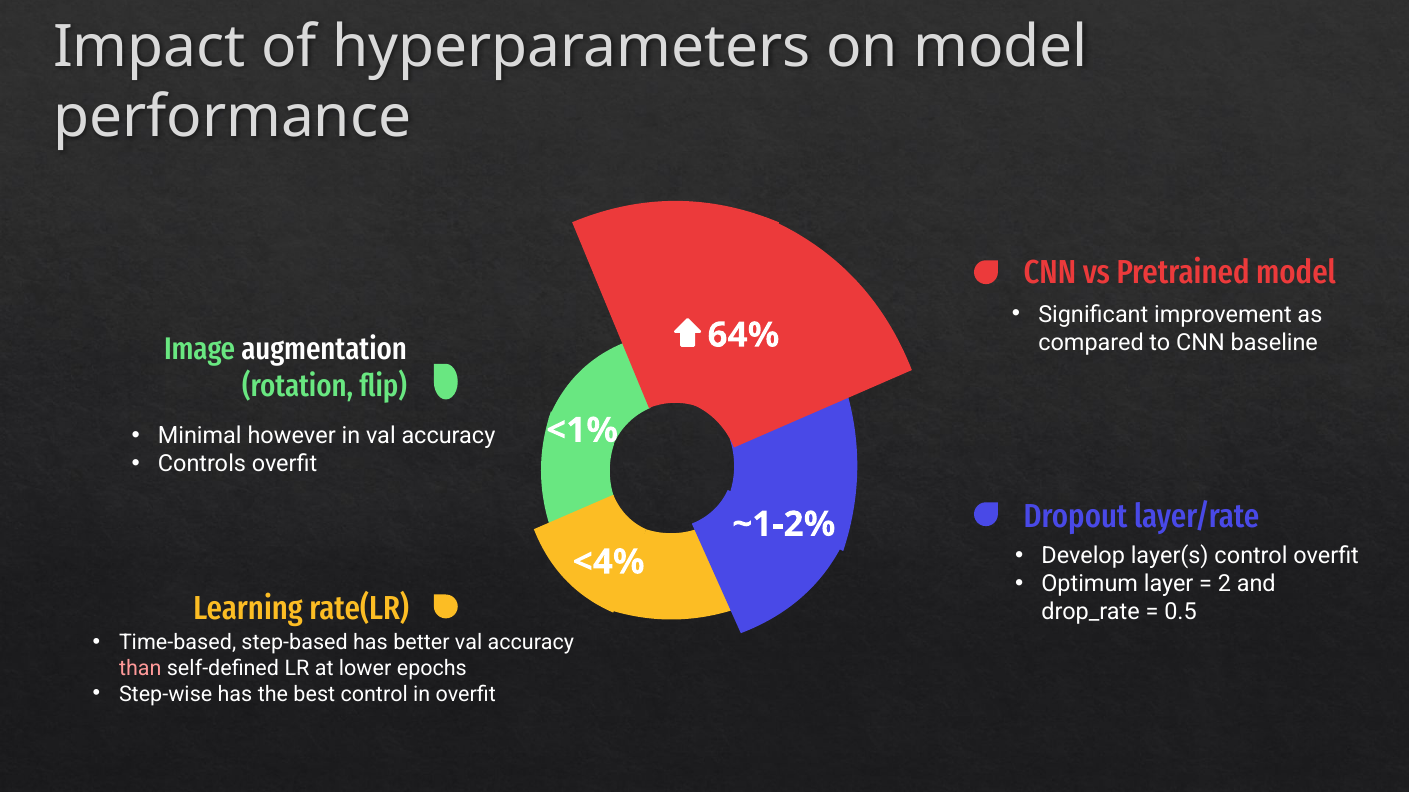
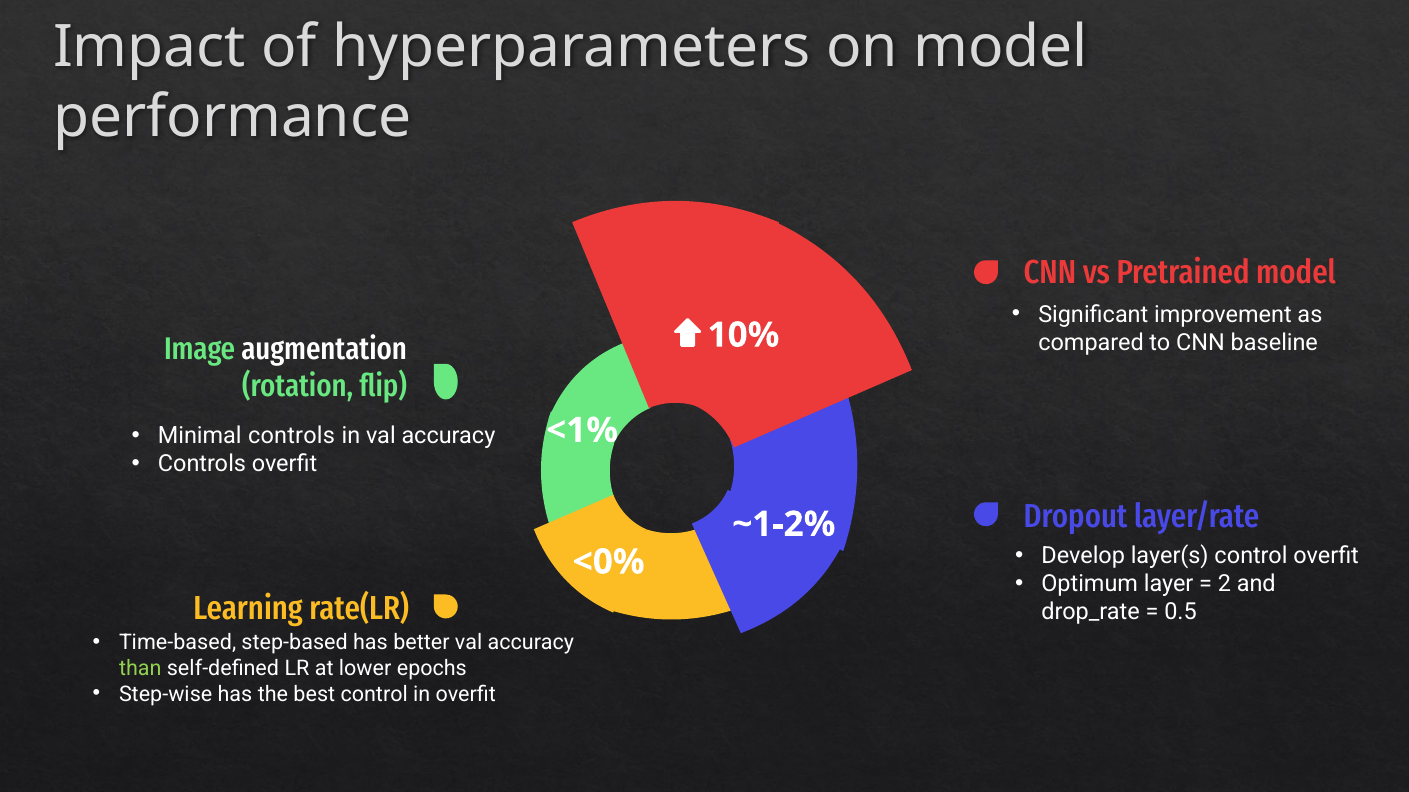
64%: 64% -> 10%
Minimal however: however -> controls
<4%: <4% -> <0%
than colour: pink -> light green
